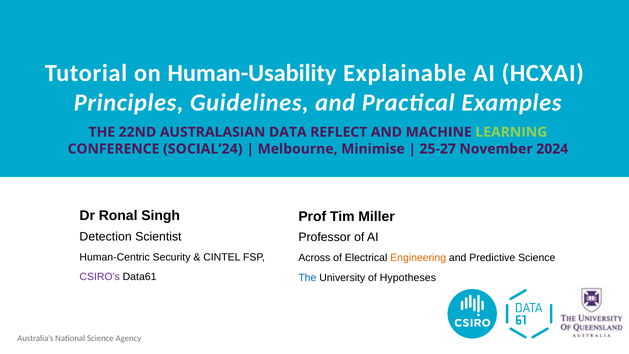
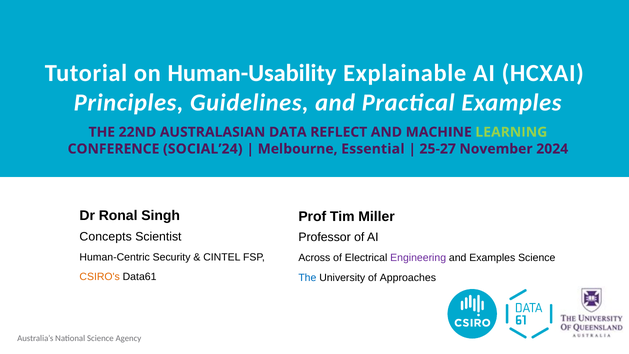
Minimise: Minimise -> Essential
Detection: Detection -> Concepts
Engineering colour: orange -> purple
and Predictive: Predictive -> Examples
CSIRO's colour: purple -> orange
Hypotheses: Hypotheses -> Approaches
